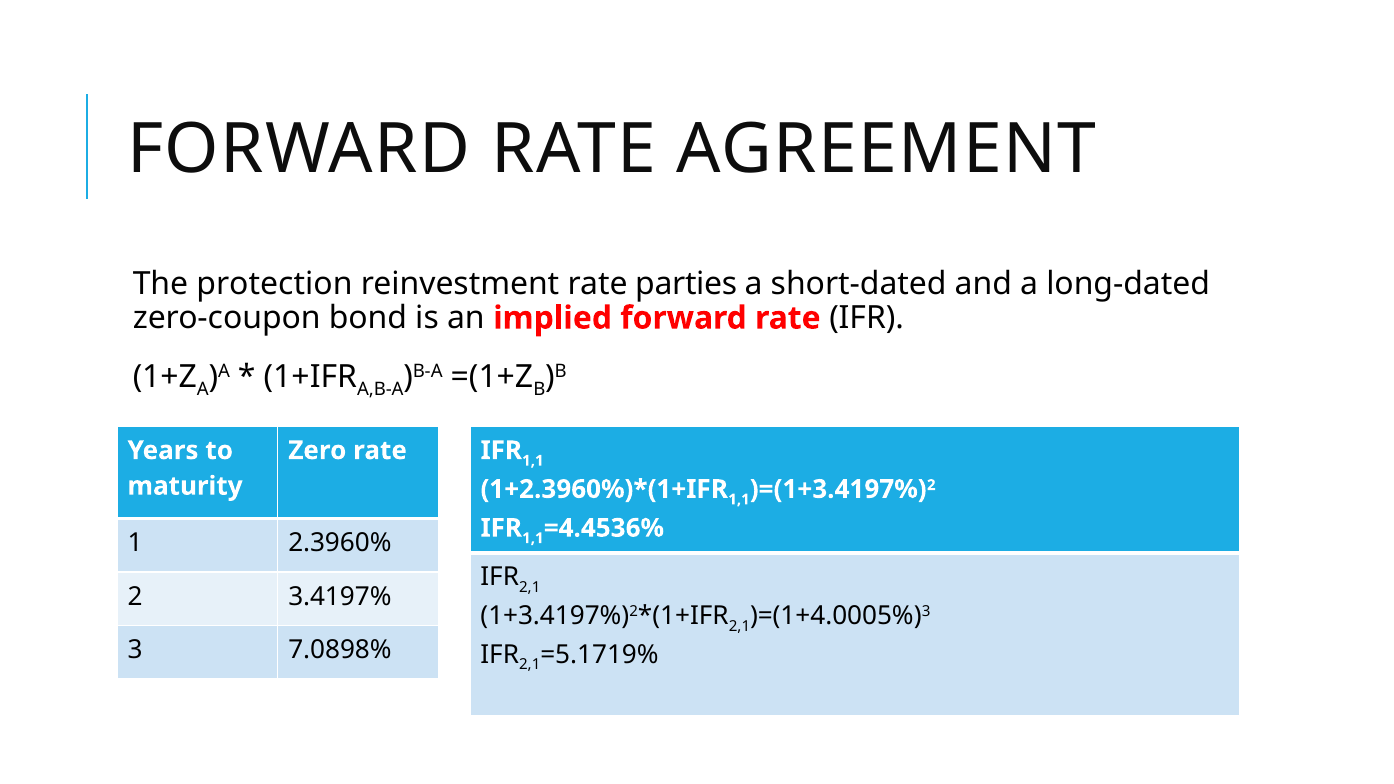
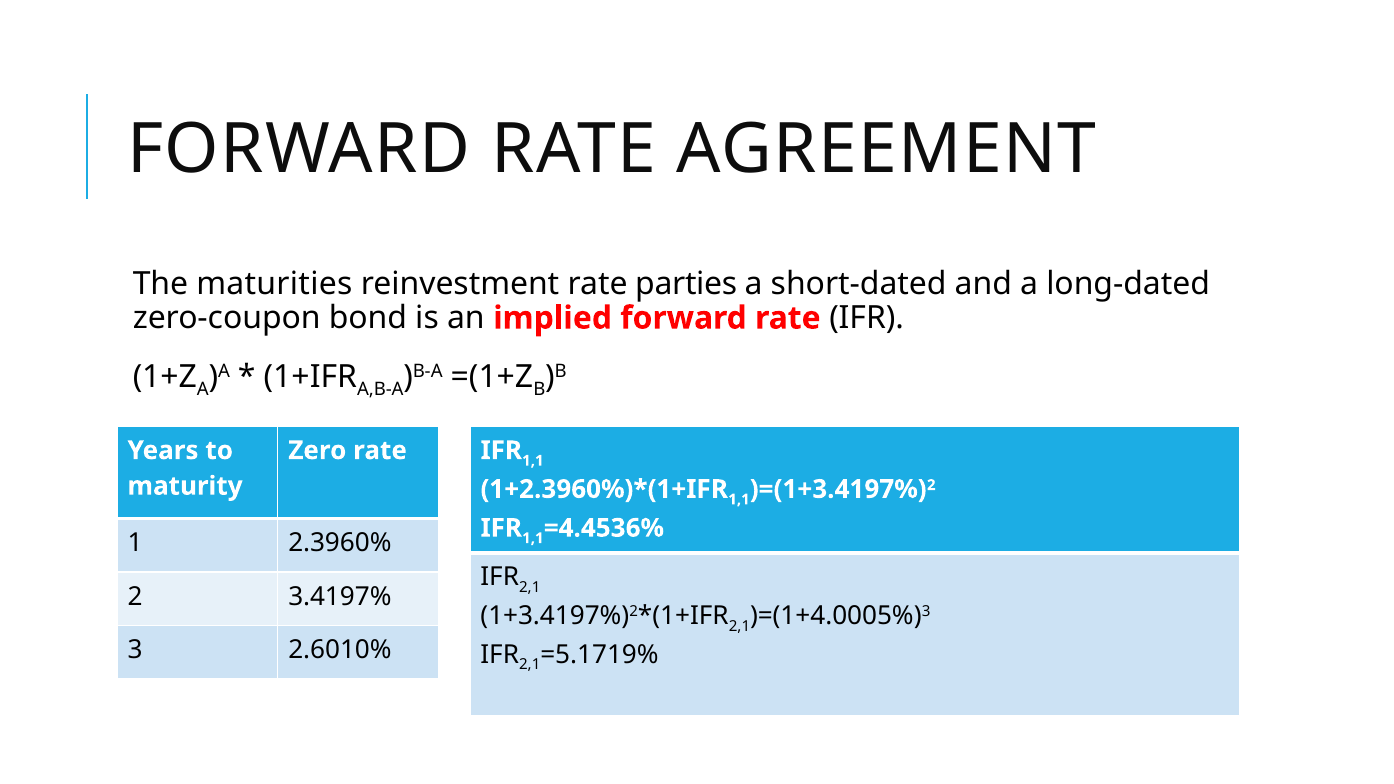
protection: protection -> maturities
7.0898%: 7.0898% -> 2.6010%
